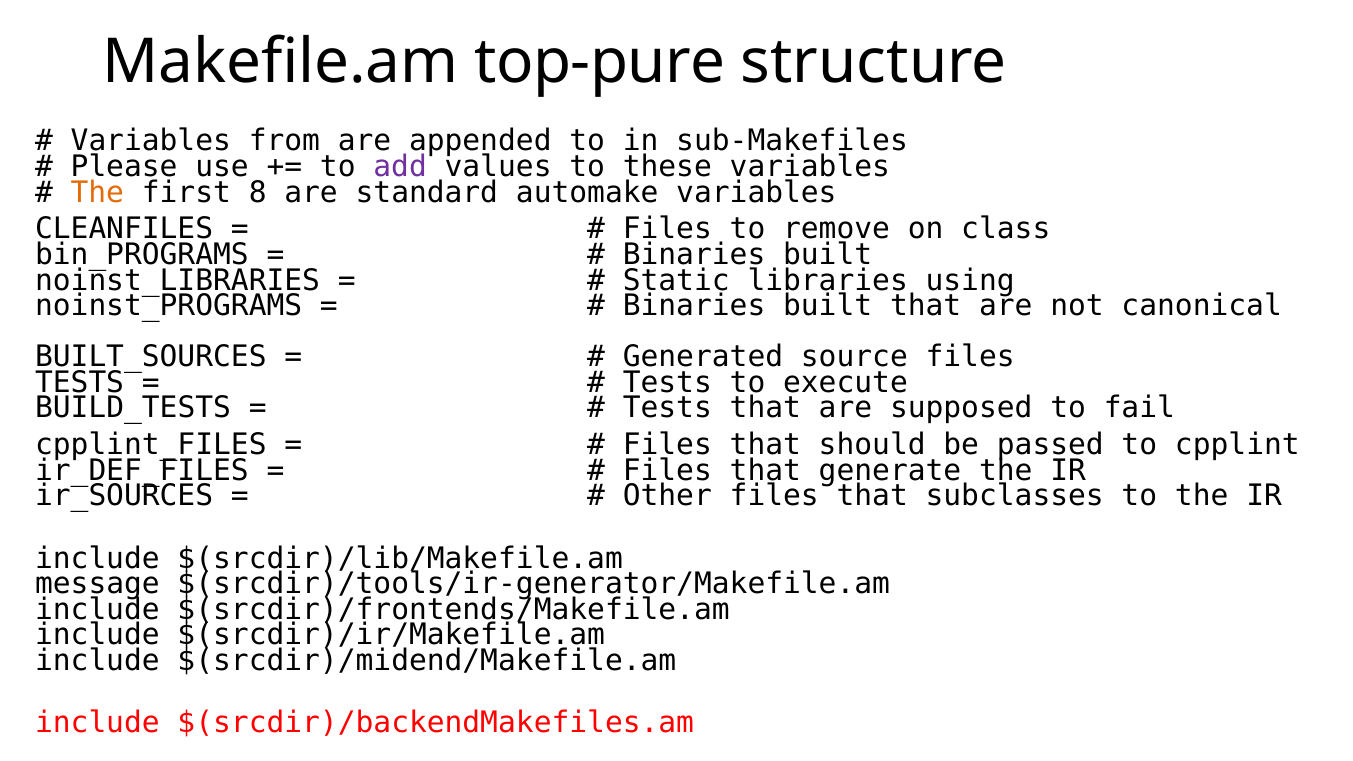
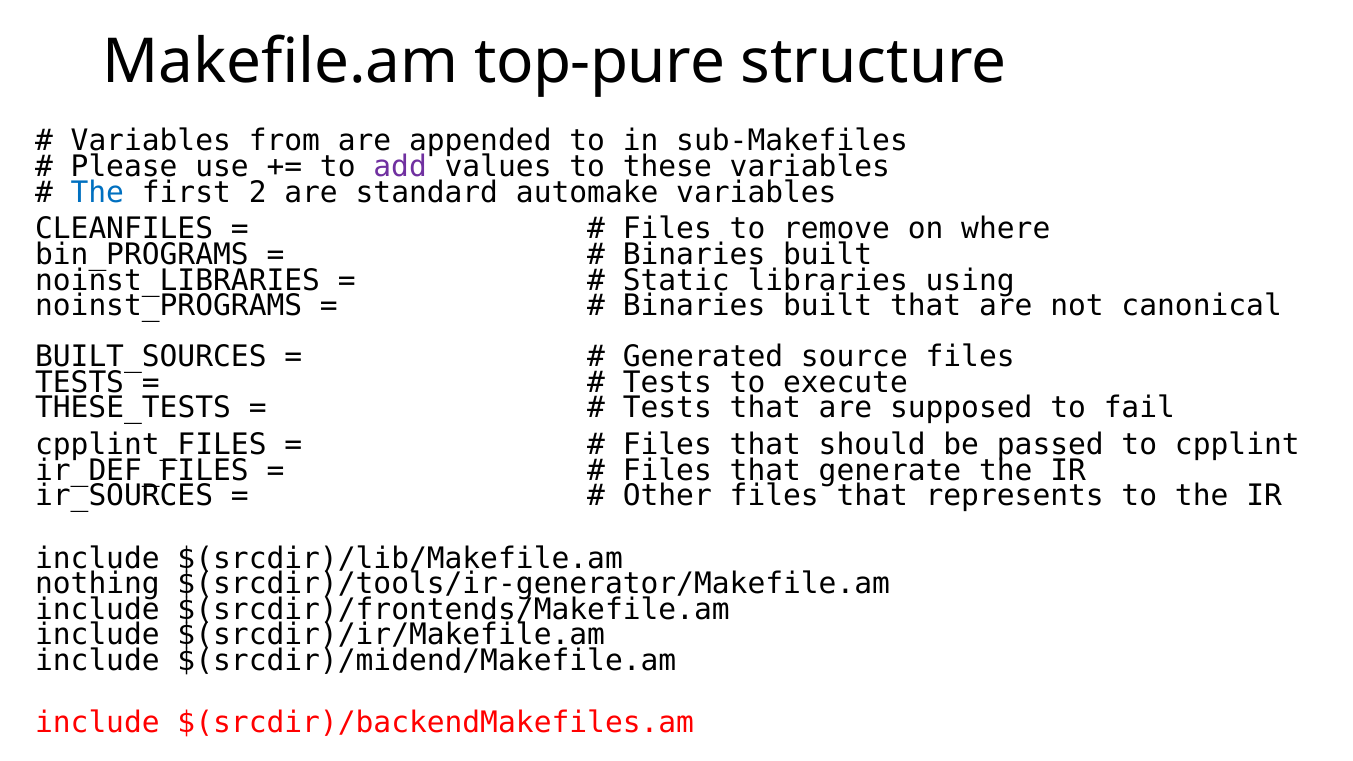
The at (97, 192) colour: orange -> blue
8: 8 -> 2
class: class -> where
BUILD_TESTS: BUILD_TESTS -> THESE_TESTS
subclasses: subclasses -> represents
message: message -> nothing
